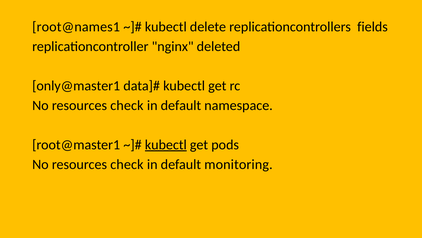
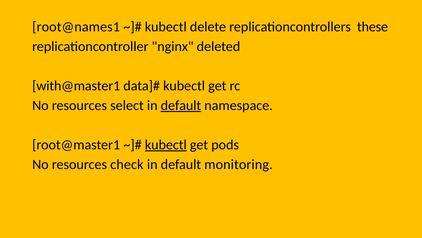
fields: fields -> these
only@master1: only@master1 -> with@master1
check at (127, 105): check -> select
default at (181, 105) underline: none -> present
